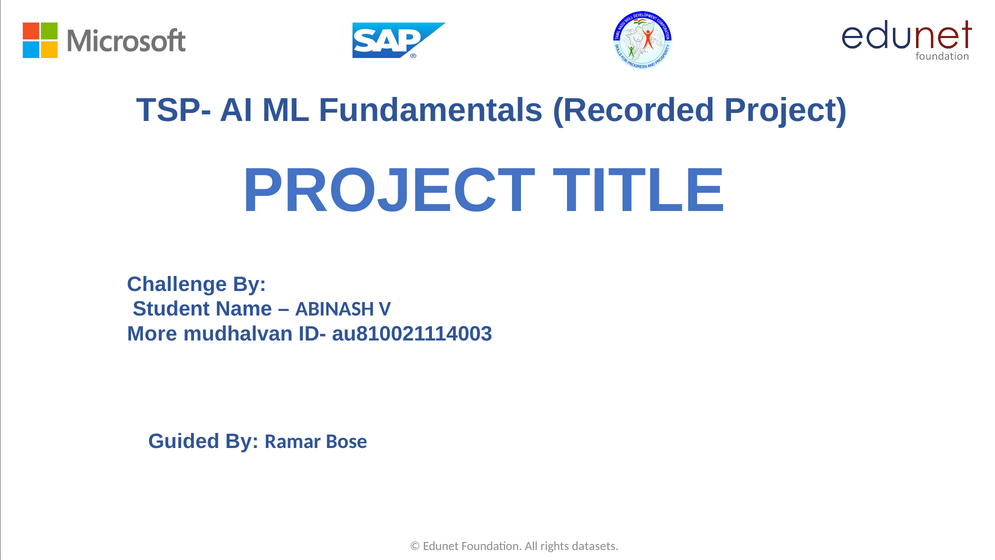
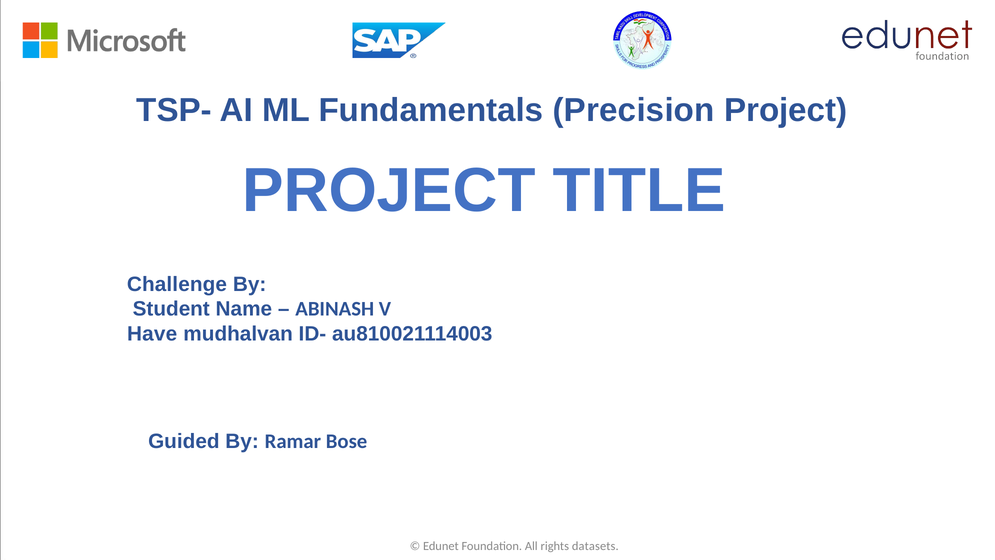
Recorded: Recorded -> Precision
More: More -> Have
